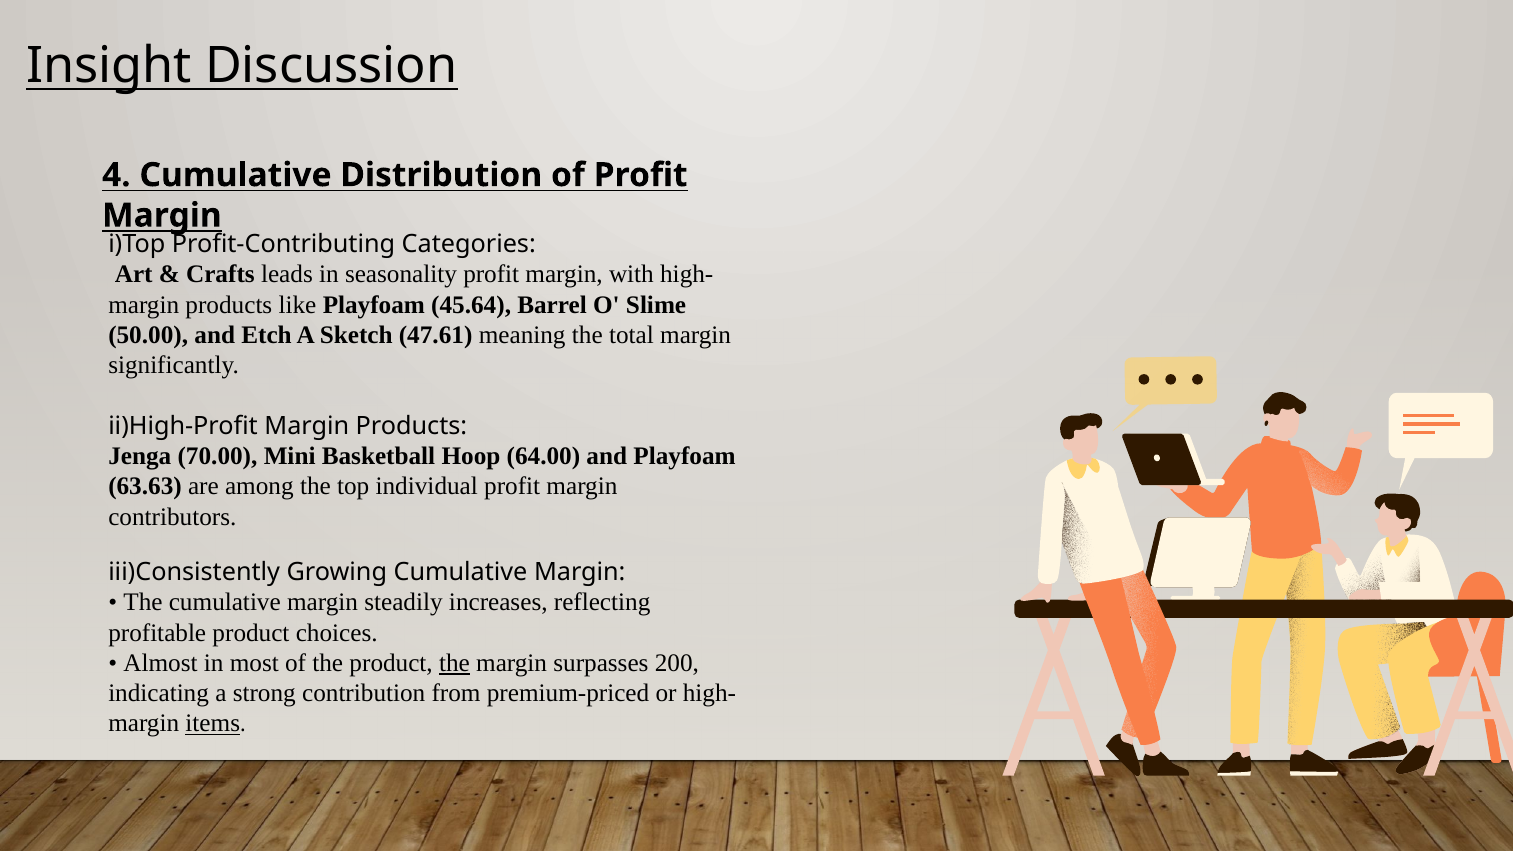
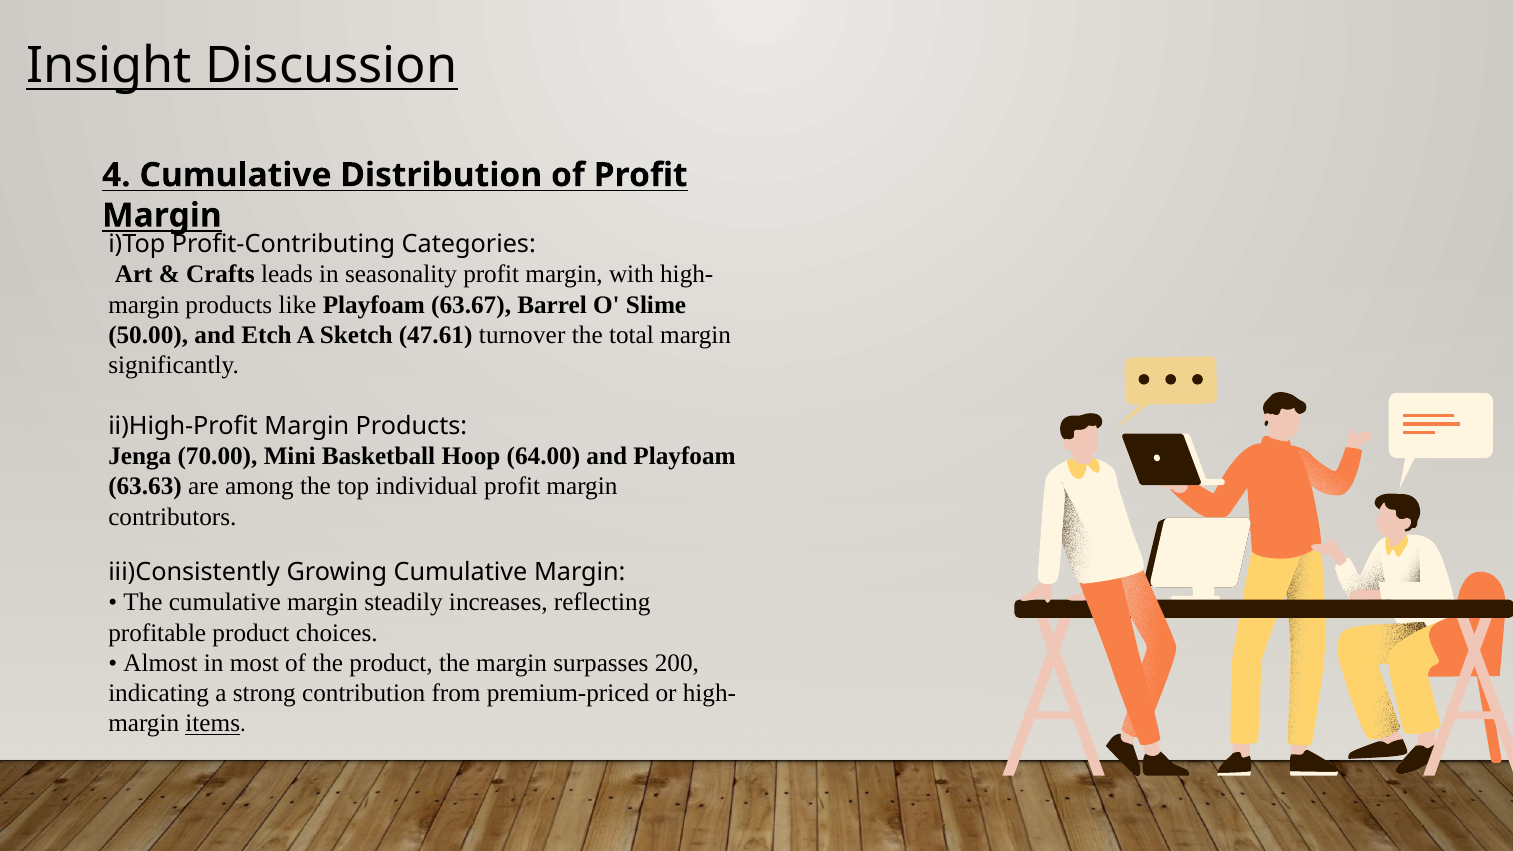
45.64: 45.64 -> 63.67
meaning: meaning -> turnover
the at (454, 663) underline: present -> none
